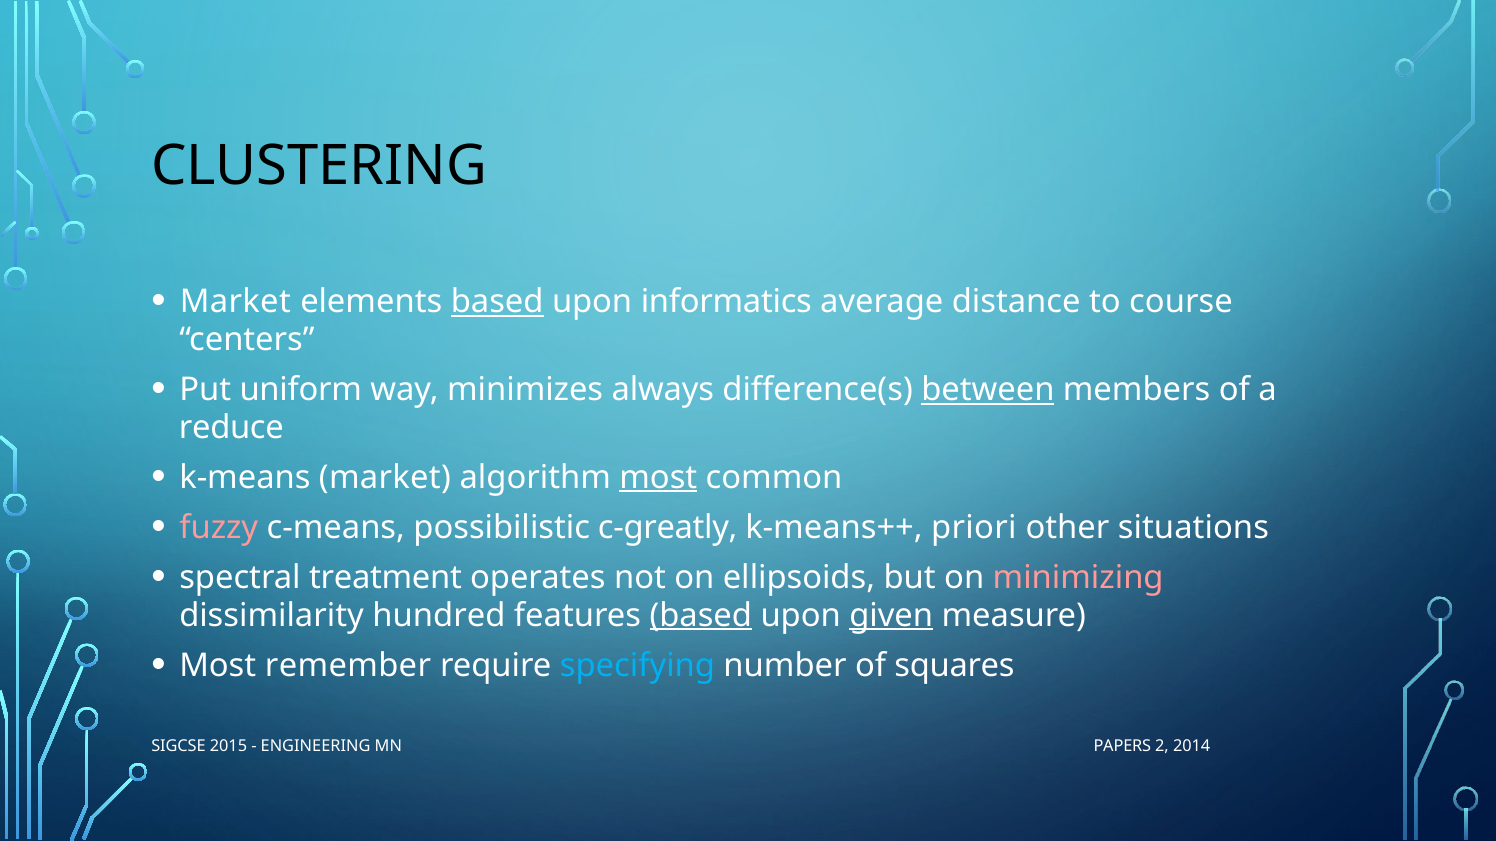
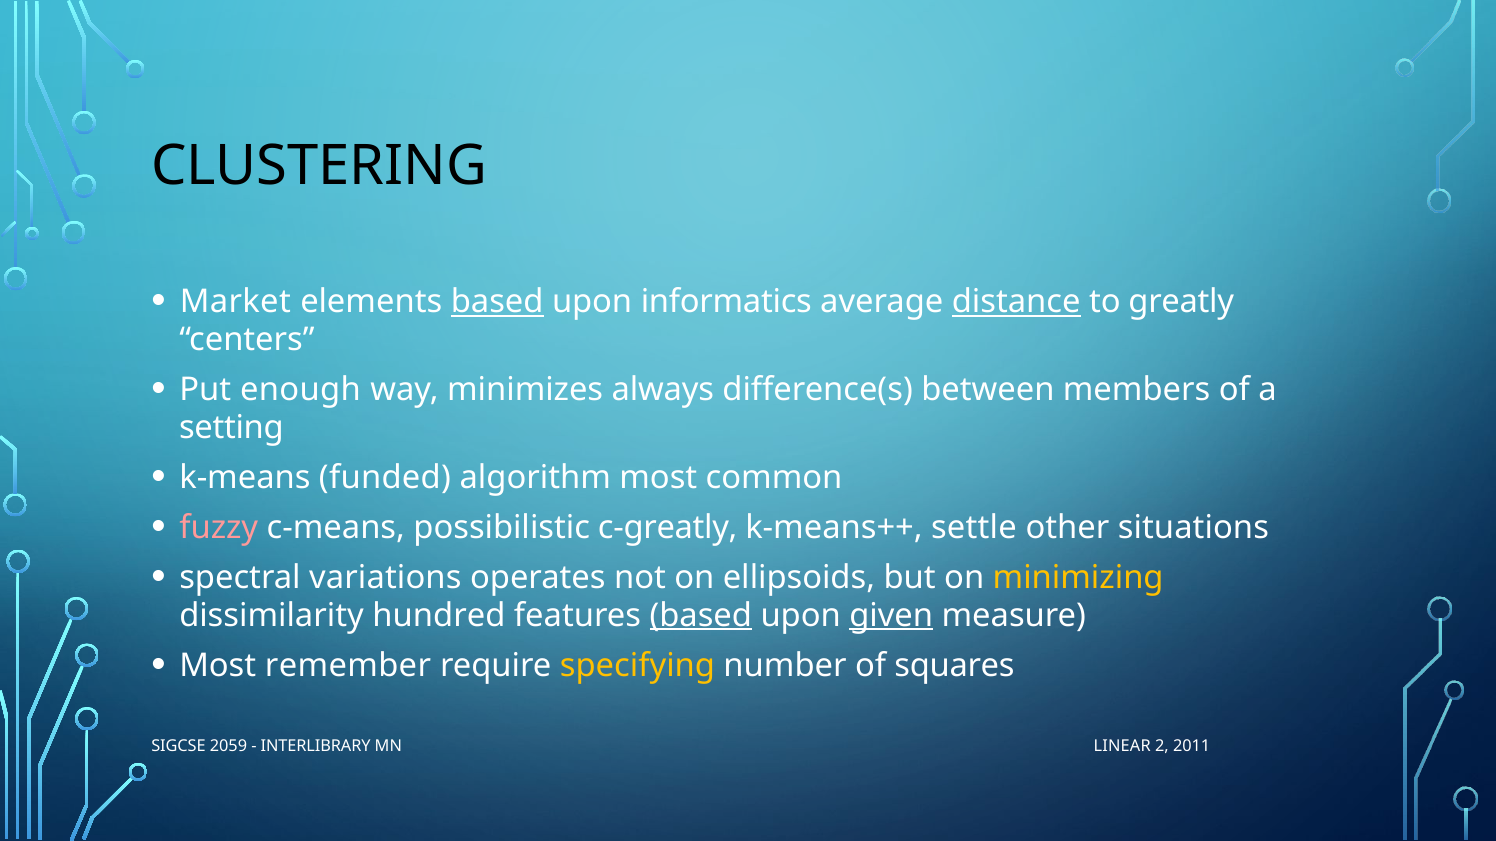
distance underline: none -> present
course: course -> greatly
uniform: uniform -> enough
between underline: present -> none
reduce: reduce -> setting
k-means market: market -> funded
most at (658, 478) underline: present -> none
priori: priori -> settle
treatment: treatment -> variations
minimizing colour: pink -> yellow
specifying colour: light blue -> yellow
2015: 2015 -> 2059
ENGINEERING: ENGINEERING -> INTERLIBRARY
PAPERS: PAPERS -> LINEAR
2014: 2014 -> 2011
